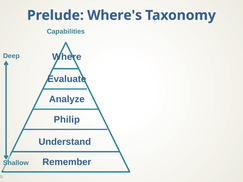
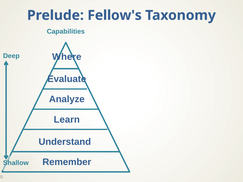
Where's: Where's -> Fellow's
Philip: Philip -> Learn
